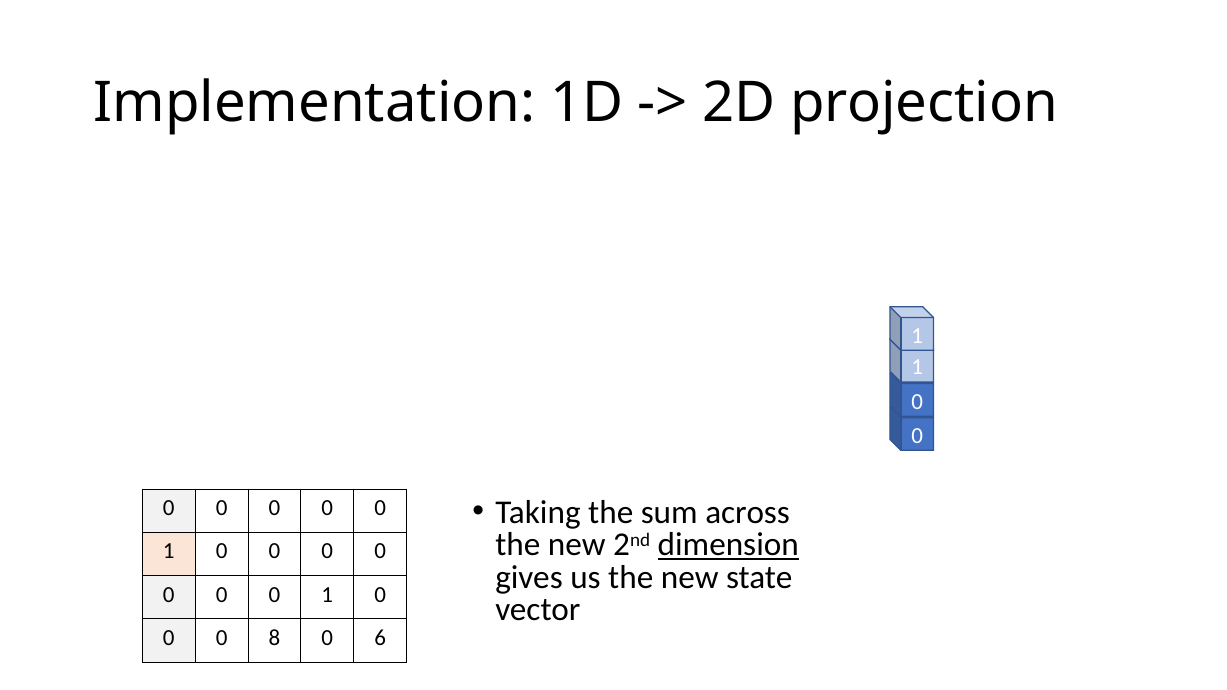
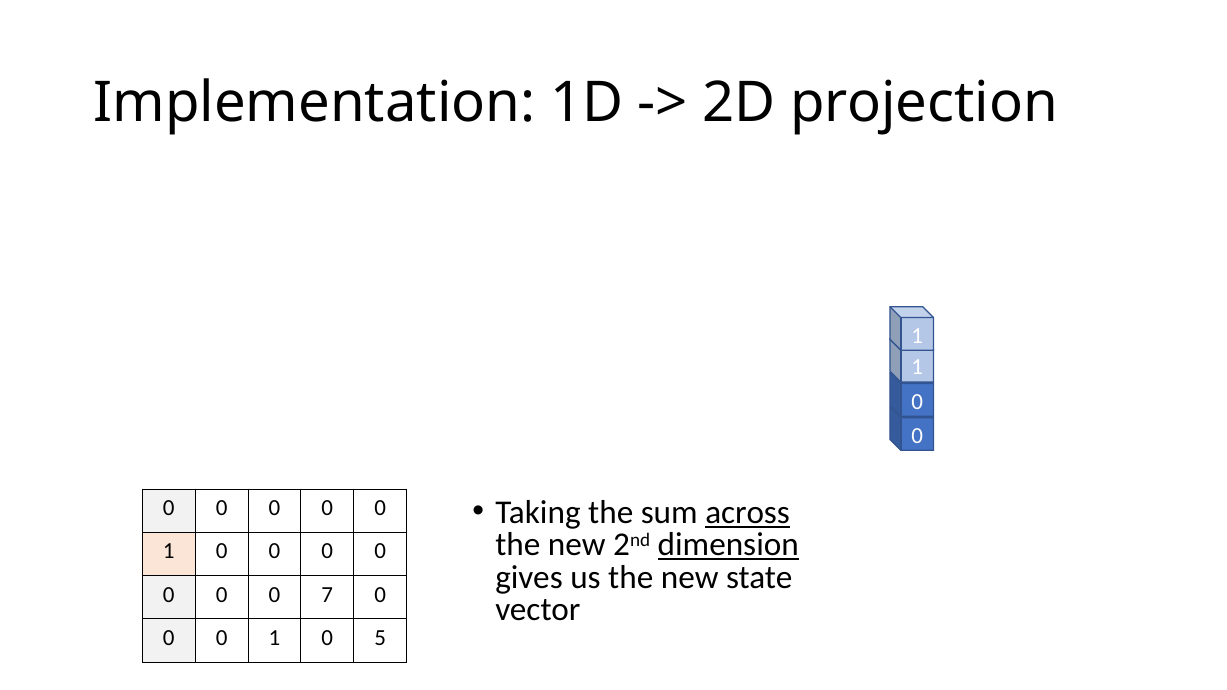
across underline: none -> present
1 at (327, 595): 1 -> 7
8 at (274, 638): 8 -> 1
6: 6 -> 5
